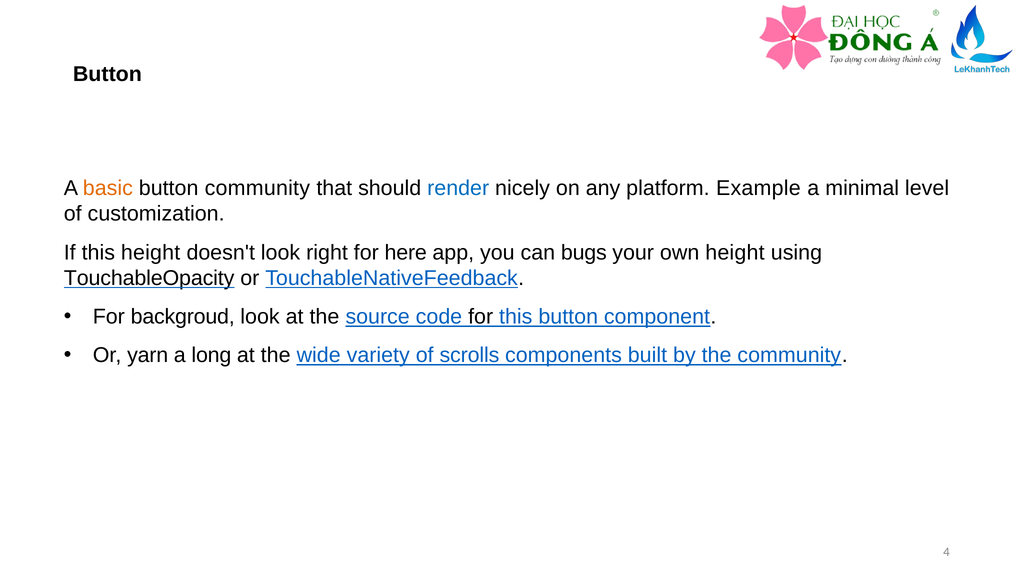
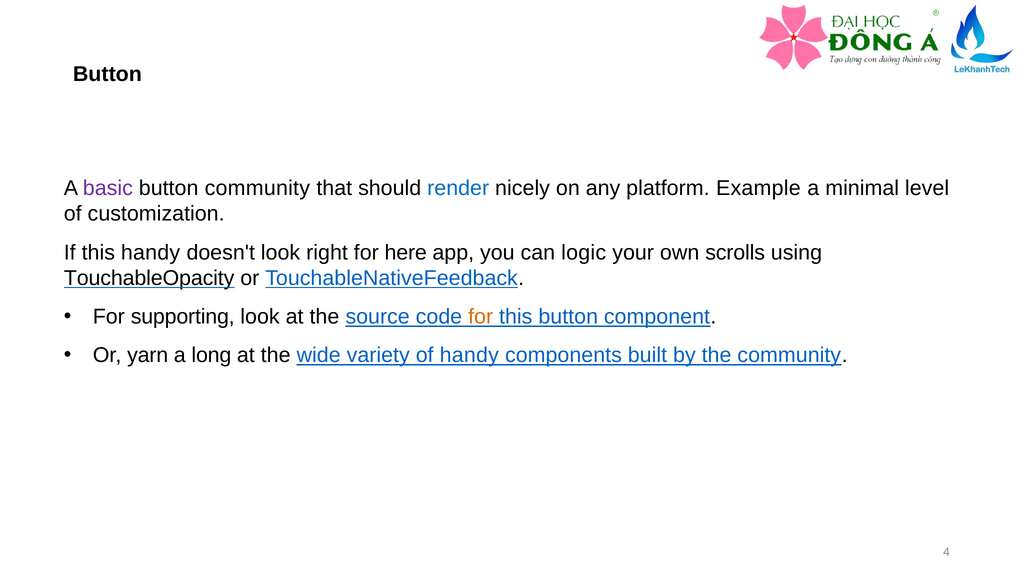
basic colour: orange -> purple
this height: height -> handy
bugs: bugs -> logic
own height: height -> scrolls
backgroud: backgroud -> supporting
for at (481, 317) colour: black -> orange
of scrolls: scrolls -> handy
